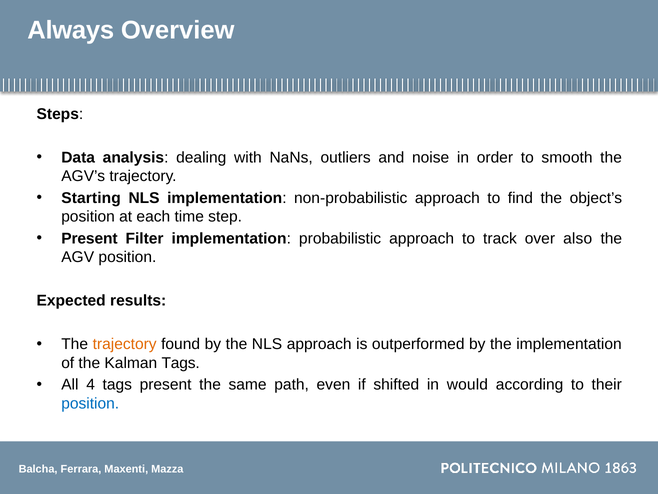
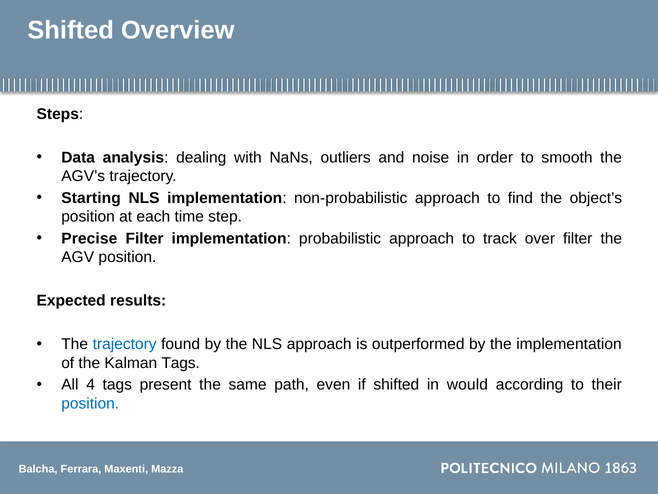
Always at (71, 30): Always -> Shifted
Present at (89, 238): Present -> Precise
over also: also -> filter
trajectory at (125, 344) colour: orange -> blue
